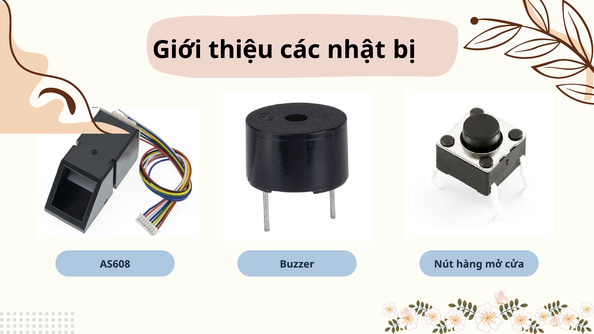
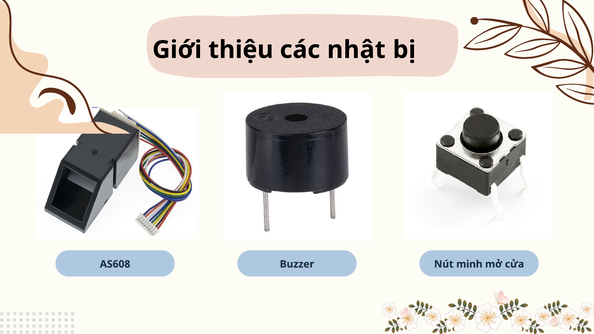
hàng: hàng -> minh
